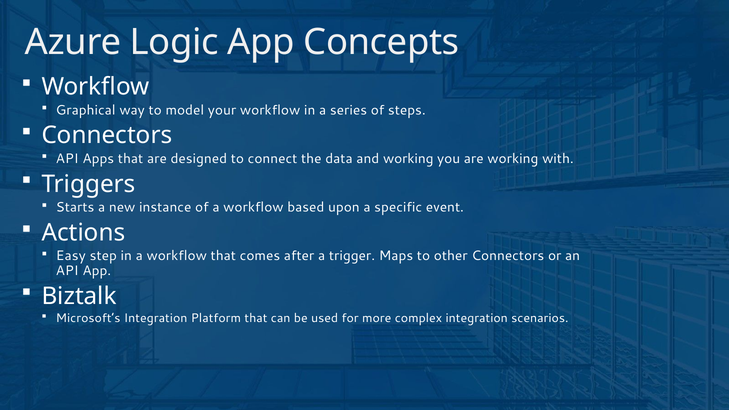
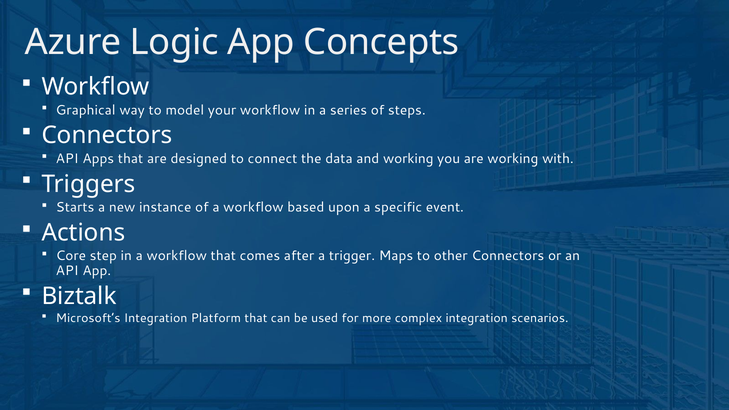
Easy: Easy -> Core
